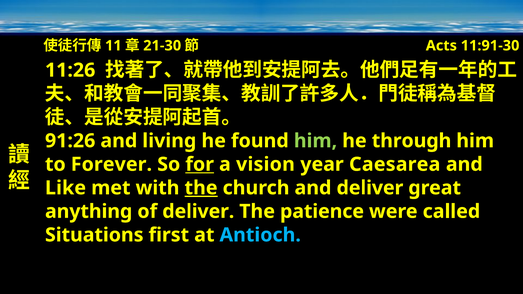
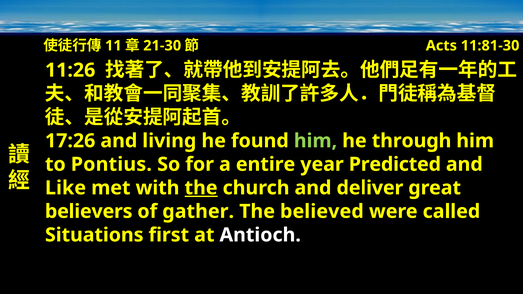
11:91-30: 11:91-30 -> 11:81-30
91:26: 91:26 -> 17:26
Forever: Forever -> Pontius
for underline: present -> none
vision: vision -> entire
Caesarea: Caesarea -> Predicted
anything: anything -> believers
of deliver: deliver -> gather
patience: patience -> believed
Antioch colour: light blue -> white
